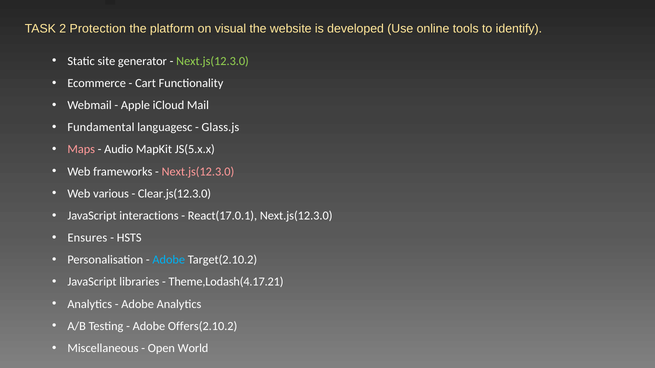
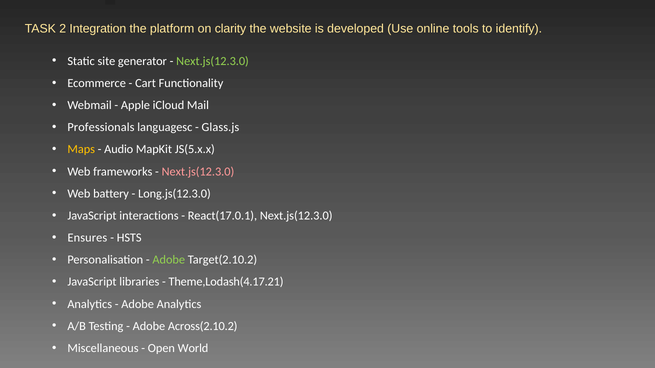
Protection: Protection -> Integration
visual: visual -> clarity
Fundamental: Fundamental -> Professionals
Maps colour: pink -> yellow
various: various -> battery
Clear.js(12.3.0: Clear.js(12.3.0 -> Long.js(12.3.0
Adobe at (169, 260) colour: light blue -> light green
Offers(2.10.2: Offers(2.10.2 -> Across(2.10.2
